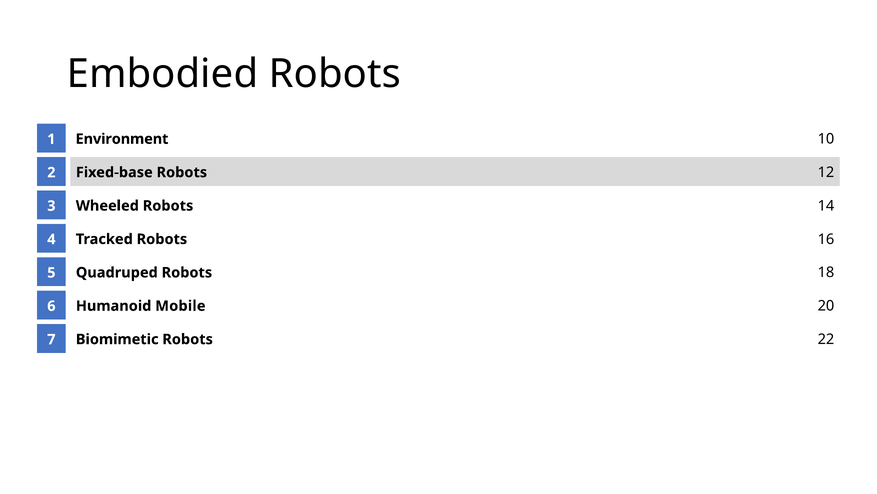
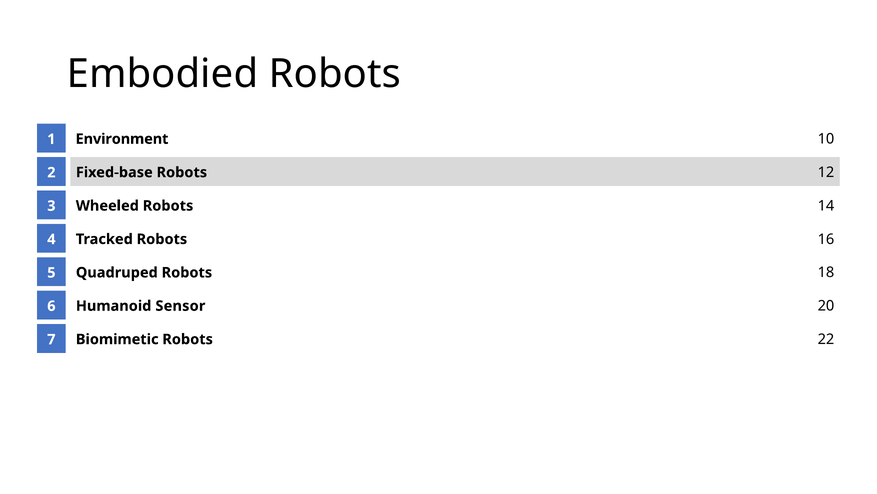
Mobile: Mobile -> Sensor
